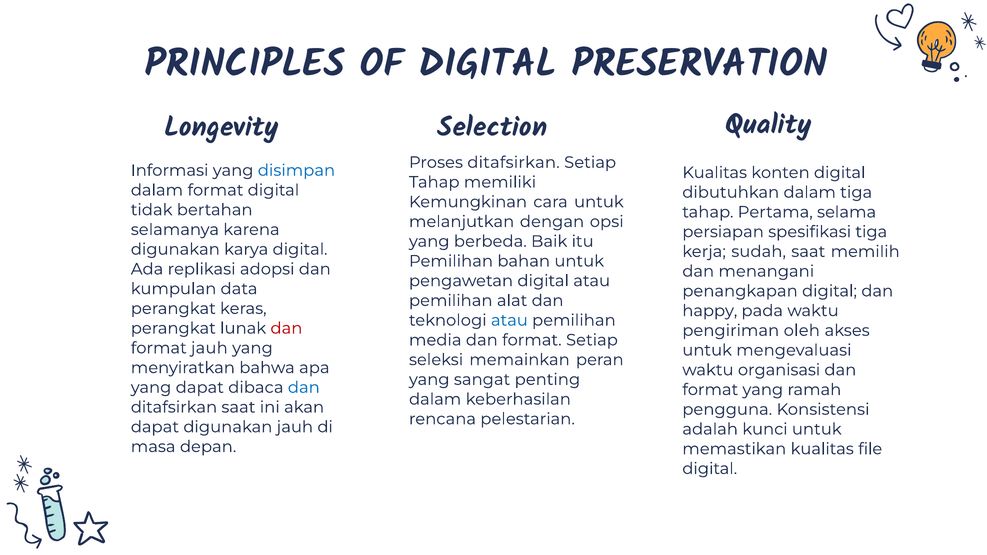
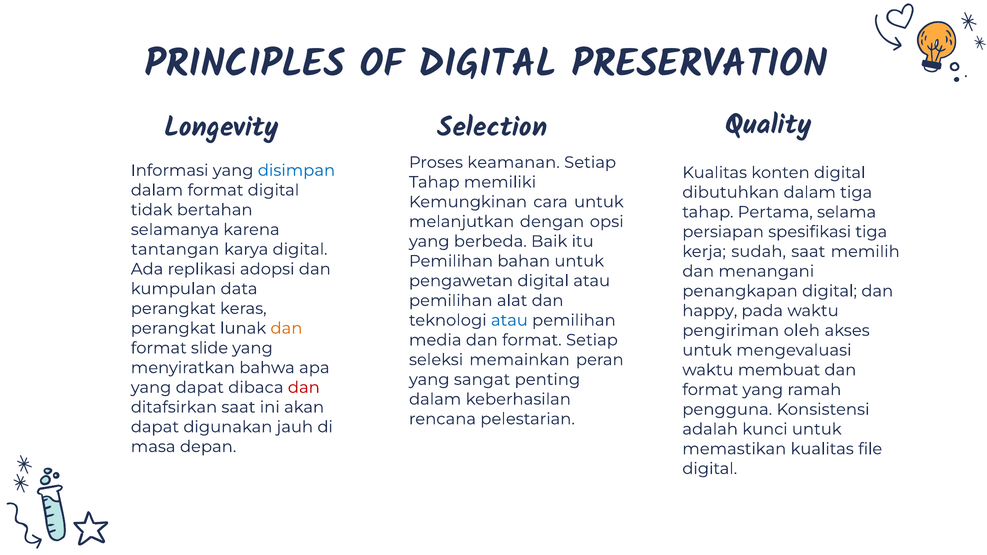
Proses ditafsirkan: ditafsirkan -> keamanan
digunakan at (175, 249): digunakan -> tantangan
dan at (286, 328) colour: red -> orange
format jauh: jauh -> slide
organisasi: organisasi -> membuat
dan at (304, 388) colour: blue -> red
